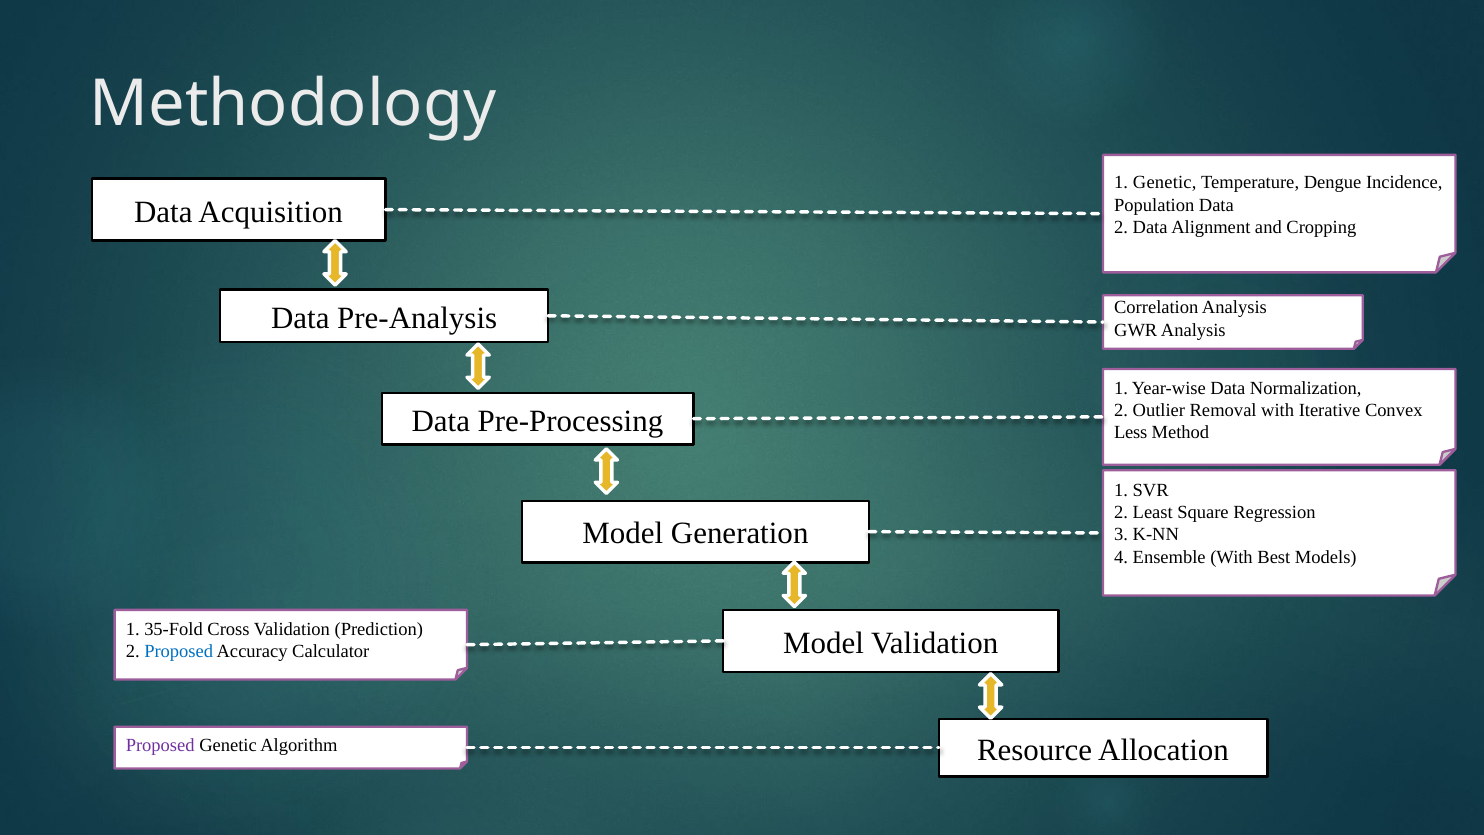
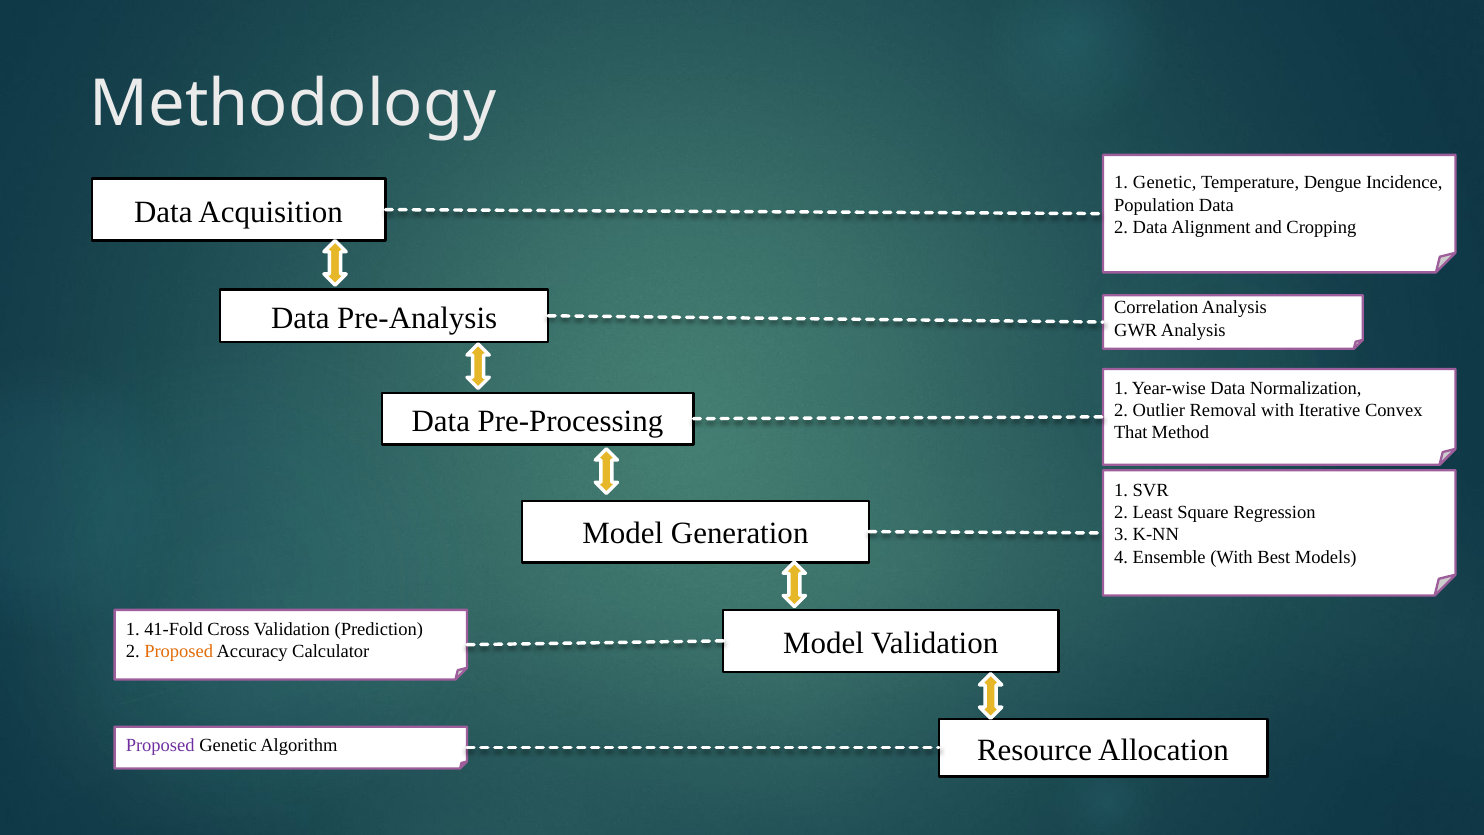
Less: Less -> That
35-Fold: 35-Fold -> 41-Fold
Proposed at (179, 651) colour: blue -> orange
